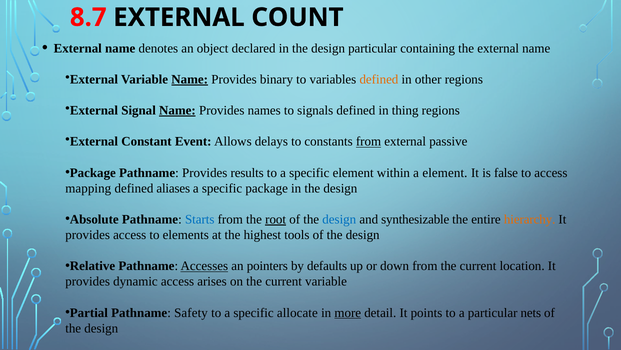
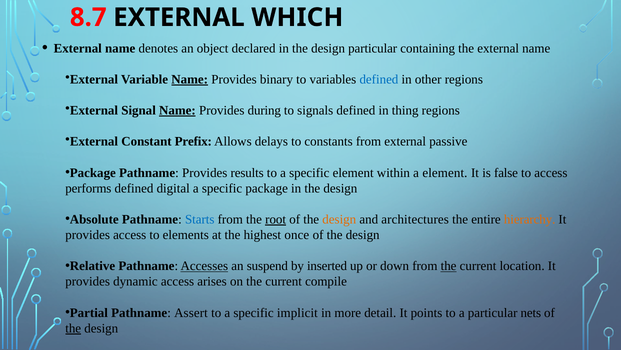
COUNT: COUNT -> WHICH
defined at (379, 79) colour: orange -> blue
names: names -> during
Event: Event -> Prefix
from at (368, 141) underline: present -> none
mapping: mapping -> performs
aliases: aliases -> digital
design at (339, 219) colour: blue -> orange
synthesizable: synthesizable -> architectures
tools: tools -> once
pointers: pointers -> suspend
defaults: defaults -> inserted
the at (449, 266) underline: none -> present
current variable: variable -> compile
Safety: Safety -> Assert
allocate: allocate -> implicit
more underline: present -> none
the at (73, 328) underline: none -> present
